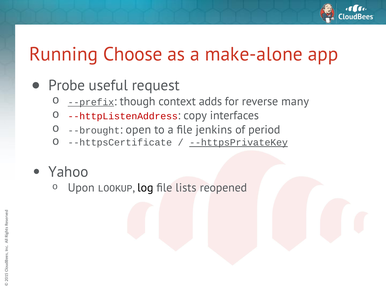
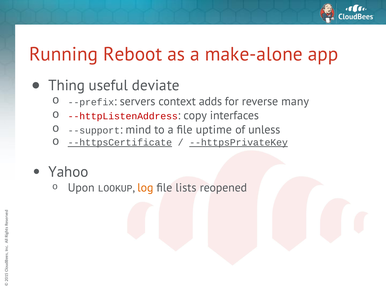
Choose: Choose -> Reboot
Probe: Probe -> Thing
request: request -> deviate
--prefix underline: present -> none
though: though -> servers
--brought: --brought -> --support
open: open -> mind
jenkins: jenkins -> uptime
period: period -> unless
--httpsCertificate underline: none -> present
log colour: black -> orange
